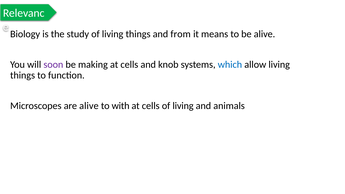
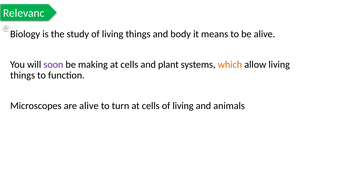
from: from -> body
knob: knob -> plant
which colour: blue -> orange
with: with -> turn
